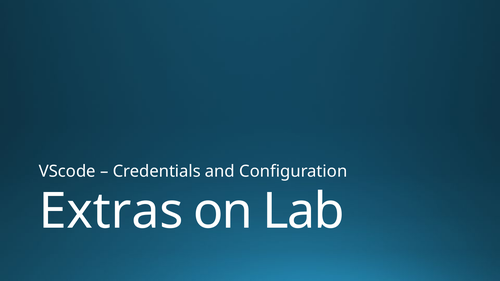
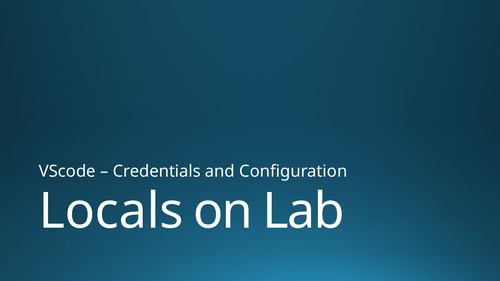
Extras: Extras -> Locals
